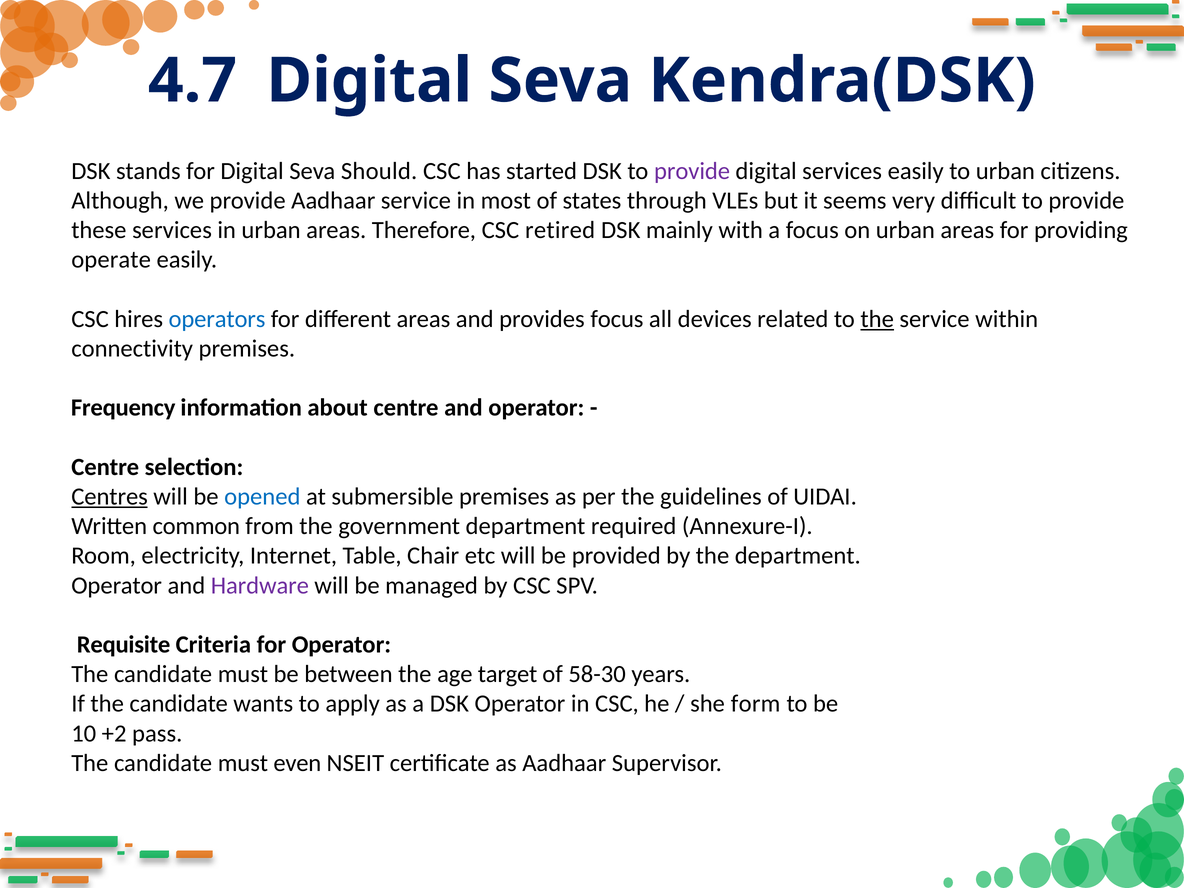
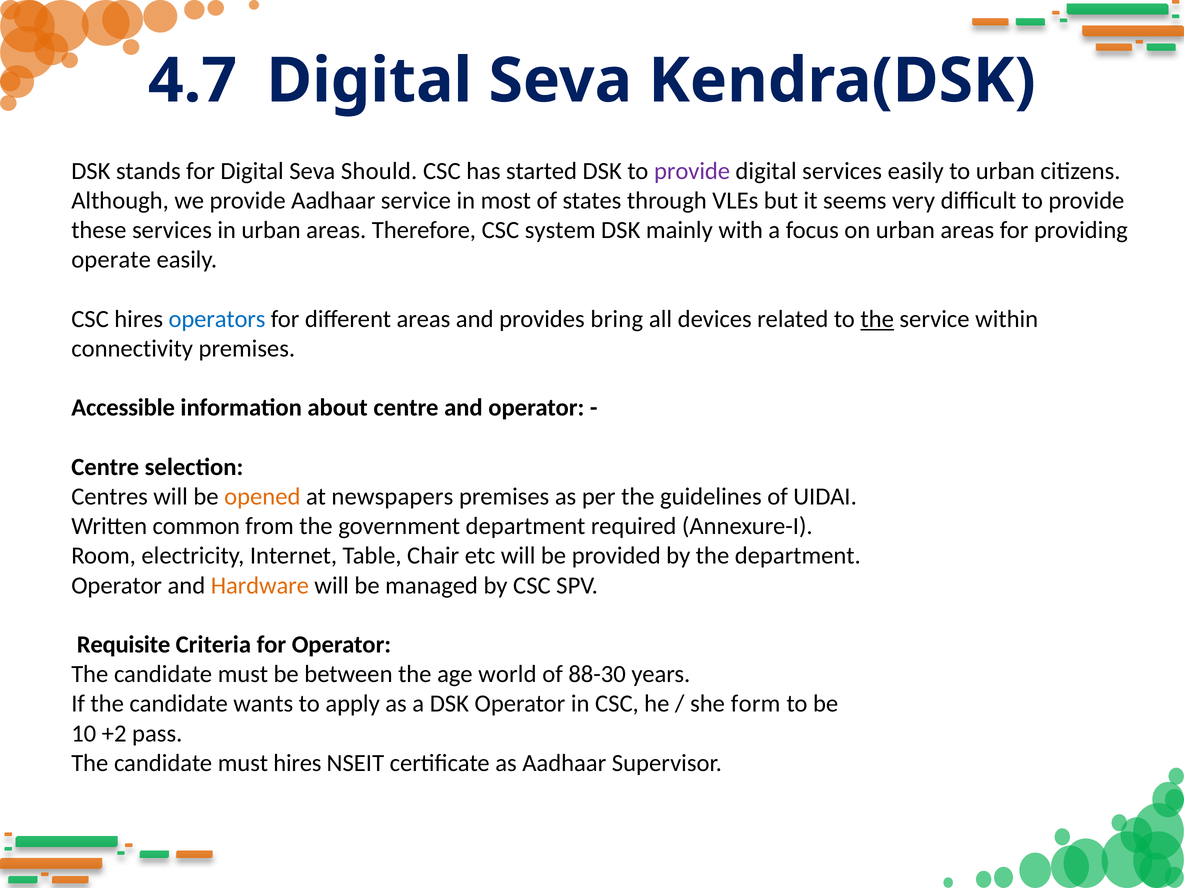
retired: retired -> system
provides focus: focus -> bring
Frequency: Frequency -> Accessible
Centres underline: present -> none
opened colour: blue -> orange
submersible: submersible -> newspapers
Hardware colour: purple -> orange
target: target -> world
58-30: 58-30 -> 88-30
must even: even -> hires
